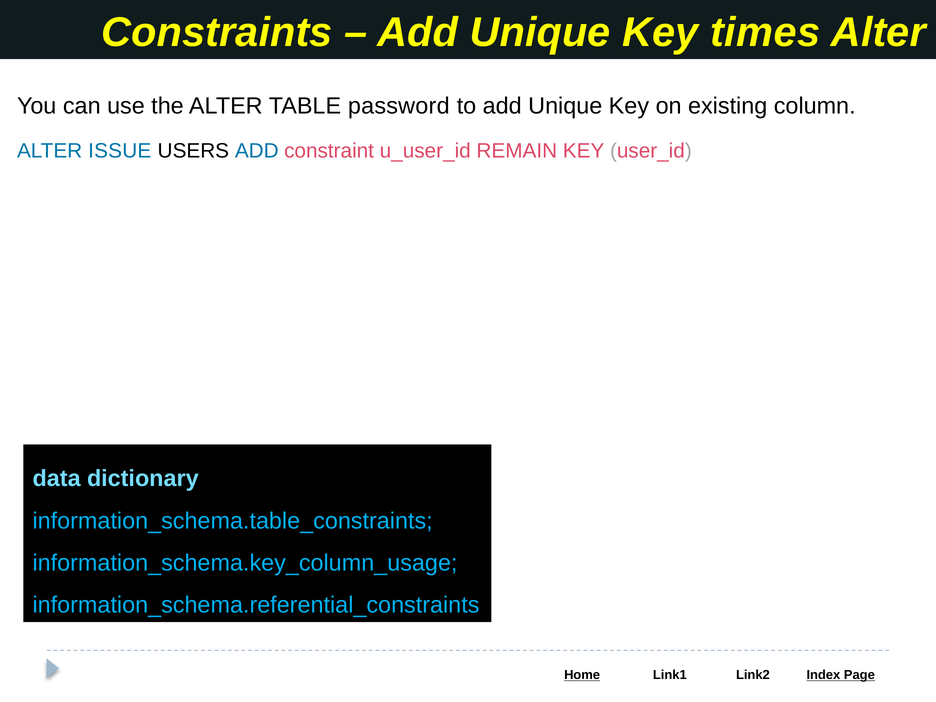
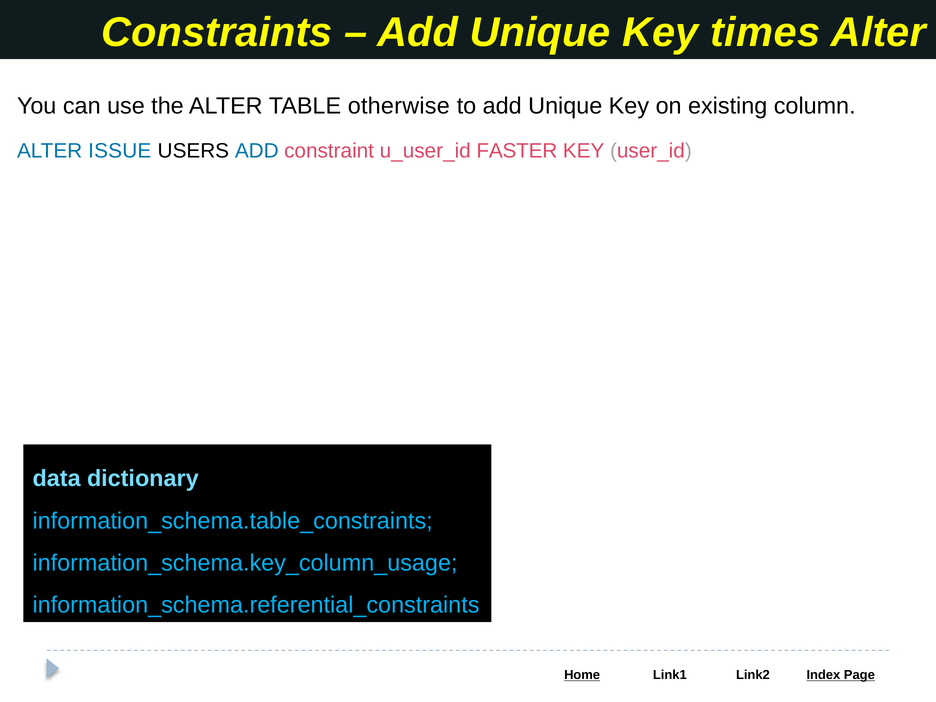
password: password -> otherwise
REMAIN: REMAIN -> FASTER
